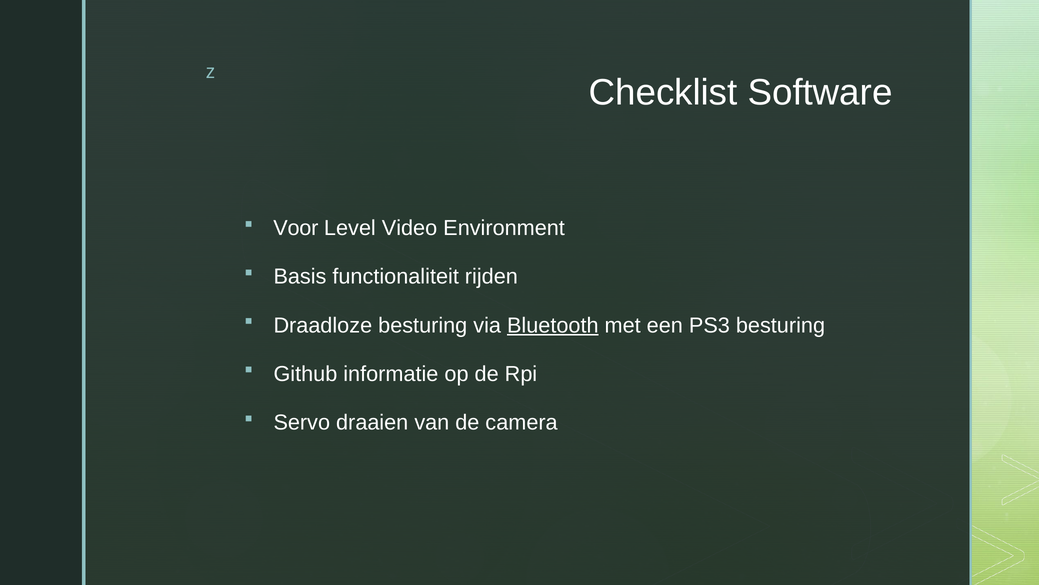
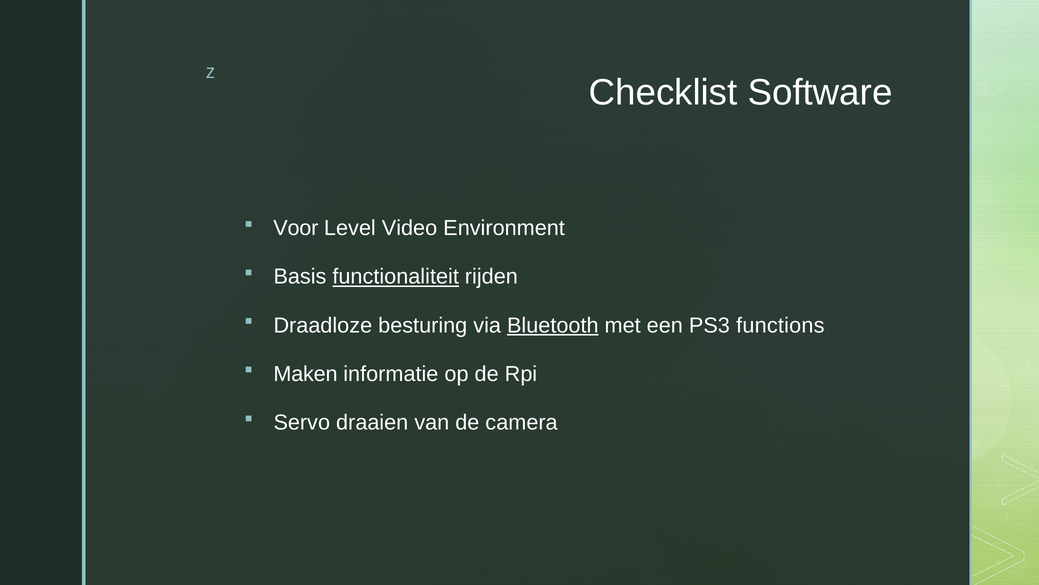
functionaliteit underline: none -> present
PS3 besturing: besturing -> functions
Github: Github -> Maken
